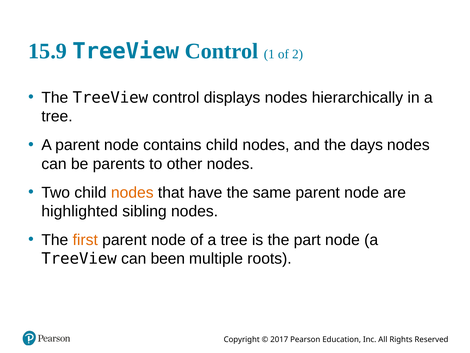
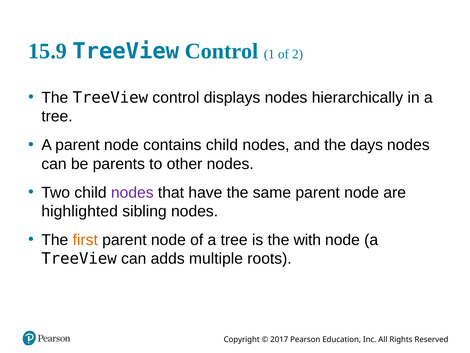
nodes at (132, 192) colour: orange -> purple
part: part -> with
been: been -> adds
